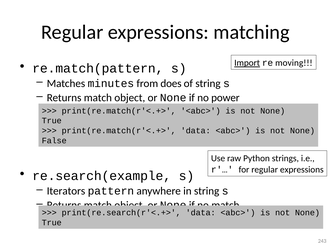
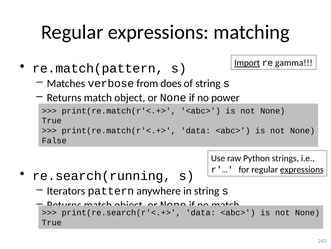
moving: moving -> gamma
minutes: minutes -> verbose
expressions at (302, 169) underline: none -> present
re.search(example: re.search(example -> re.search(running
